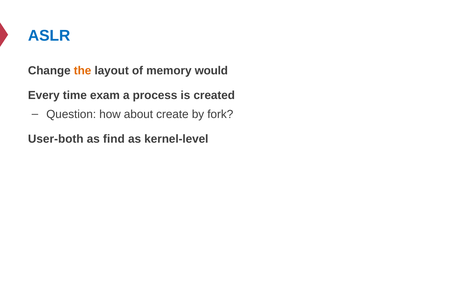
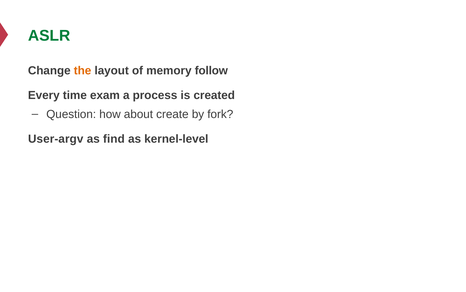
ASLR colour: blue -> green
would: would -> follow
User-both: User-both -> User-argv
